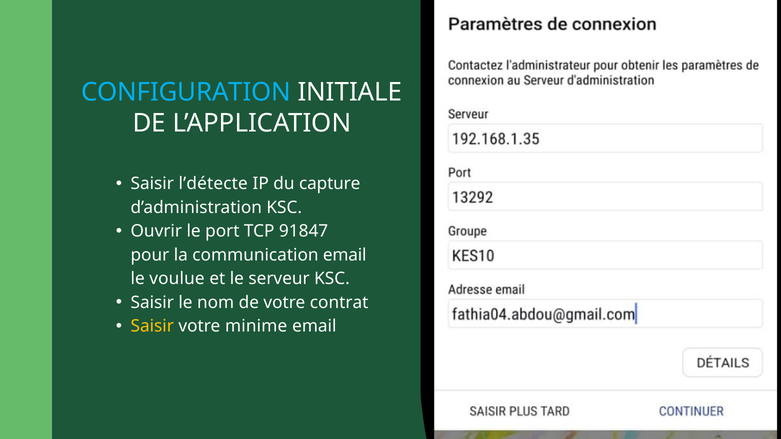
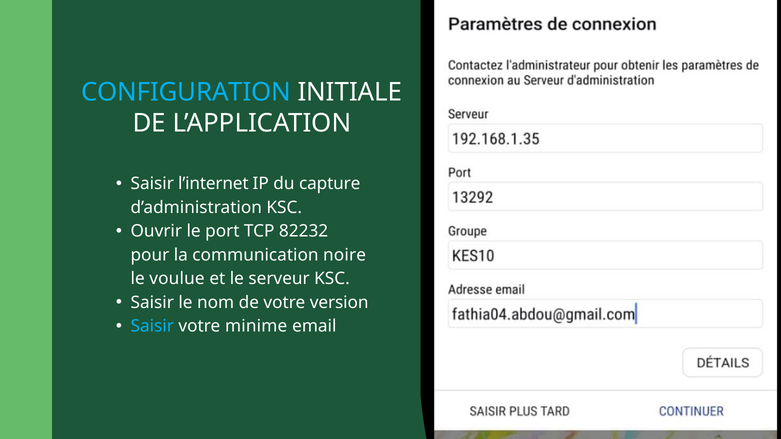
l’détecte: l’détecte -> l’internet
91847: 91847 -> 82232
communication email: email -> noire
contrat: contrat -> version
Saisir at (152, 327) colour: yellow -> light blue
